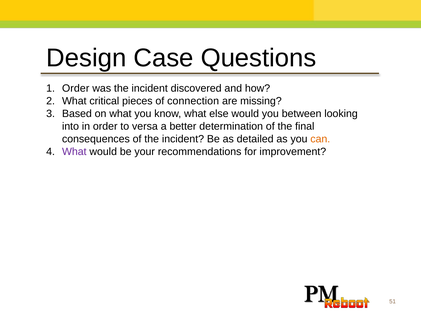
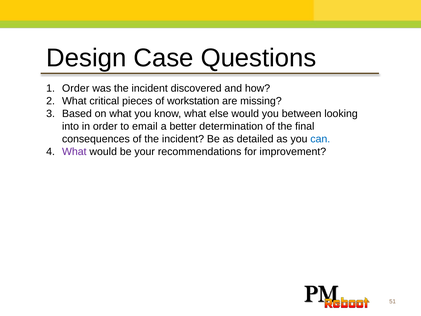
connection: connection -> workstation
versa: versa -> email
can colour: orange -> blue
